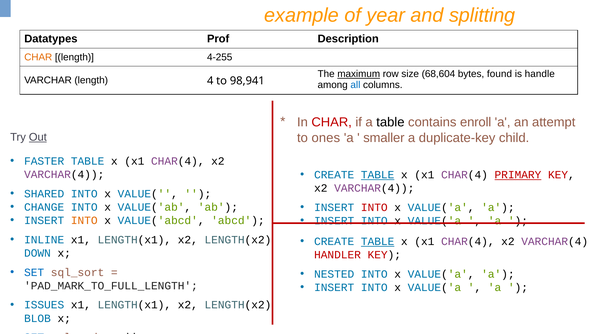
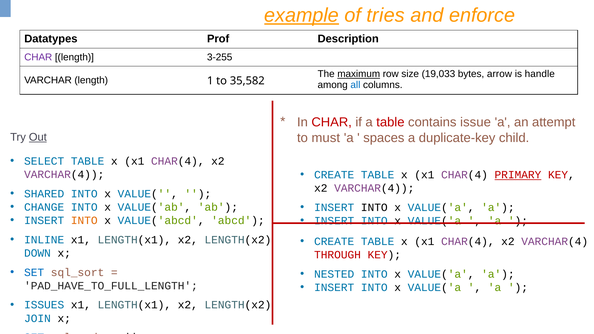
example underline: none -> present
year: year -> tries
splitting: splitting -> enforce
CHAR at (38, 57) colour: orange -> purple
4-255: 4-255 -> 3-255
68,604: 68,604 -> 19,033
found: found -> arrow
4: 4 -> 1
98,941: 98,941 -> 35,582
table at (390, 122) colour: black -> red
enroll: enroll -> issue
ones: ones -> must
smaller: smaller -> spaces
FASTER at (44, 161): FASTER -> SELECT
TABLE at (378, 175) underline: present -> none
INTO at (374, 207) colour: red -> black
TABLE at (378, 241) underline: present -> none
HANDLER: HANDLER -> THROUGH
PAD_MARK_TO_FULL_LENGTH: PAD_MARK_TO_FULL_LENGTH -> PAD_HAVE_TO_FULL_LENGTH
BLOB: BLOB -> JOIN
